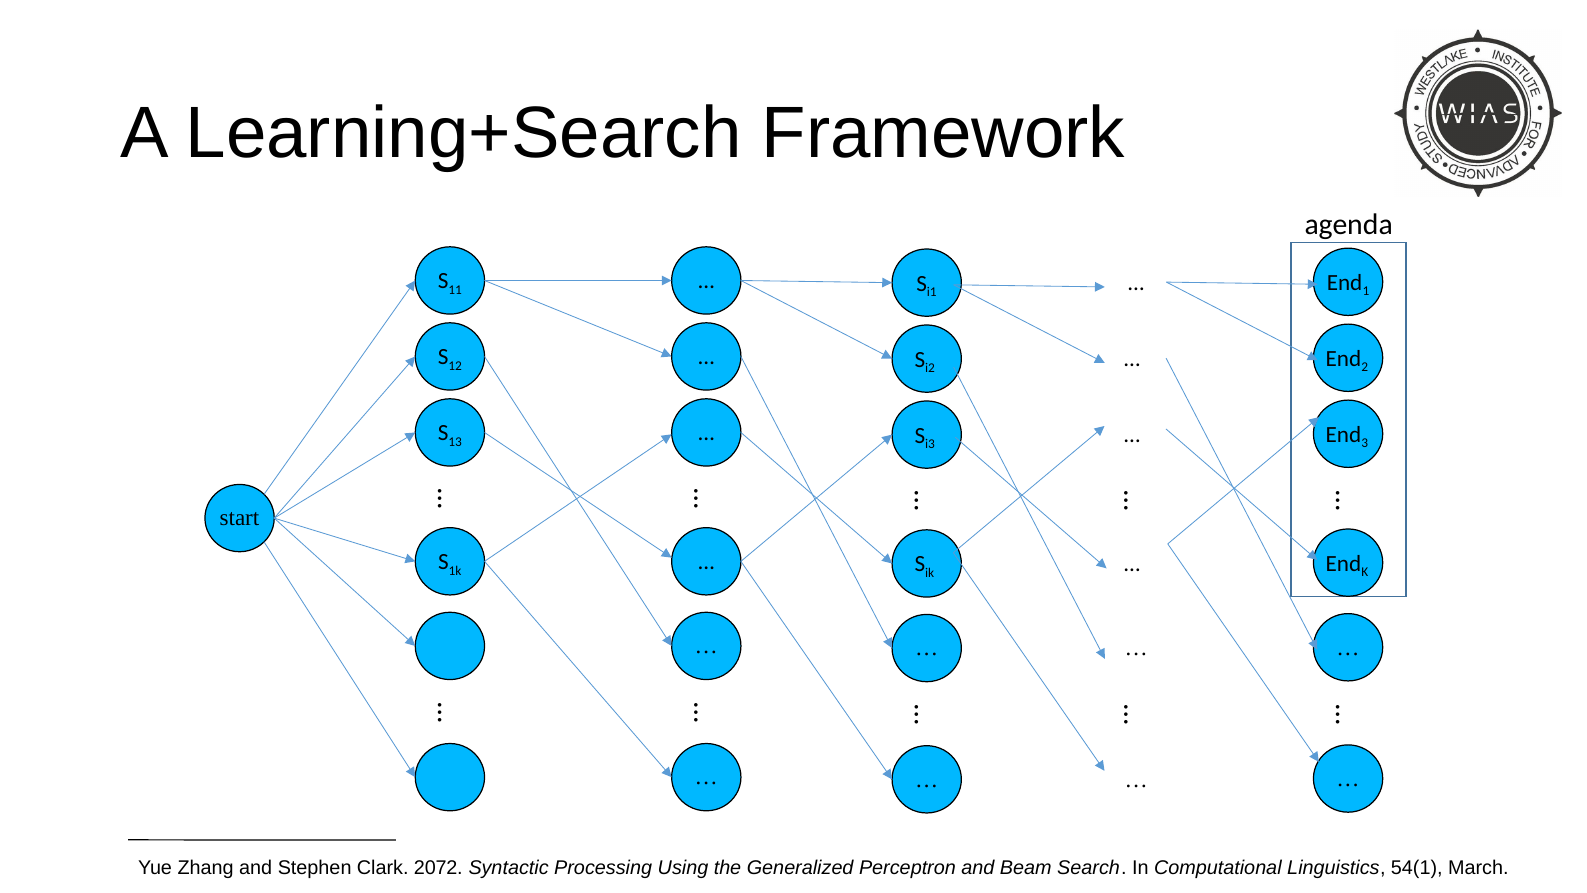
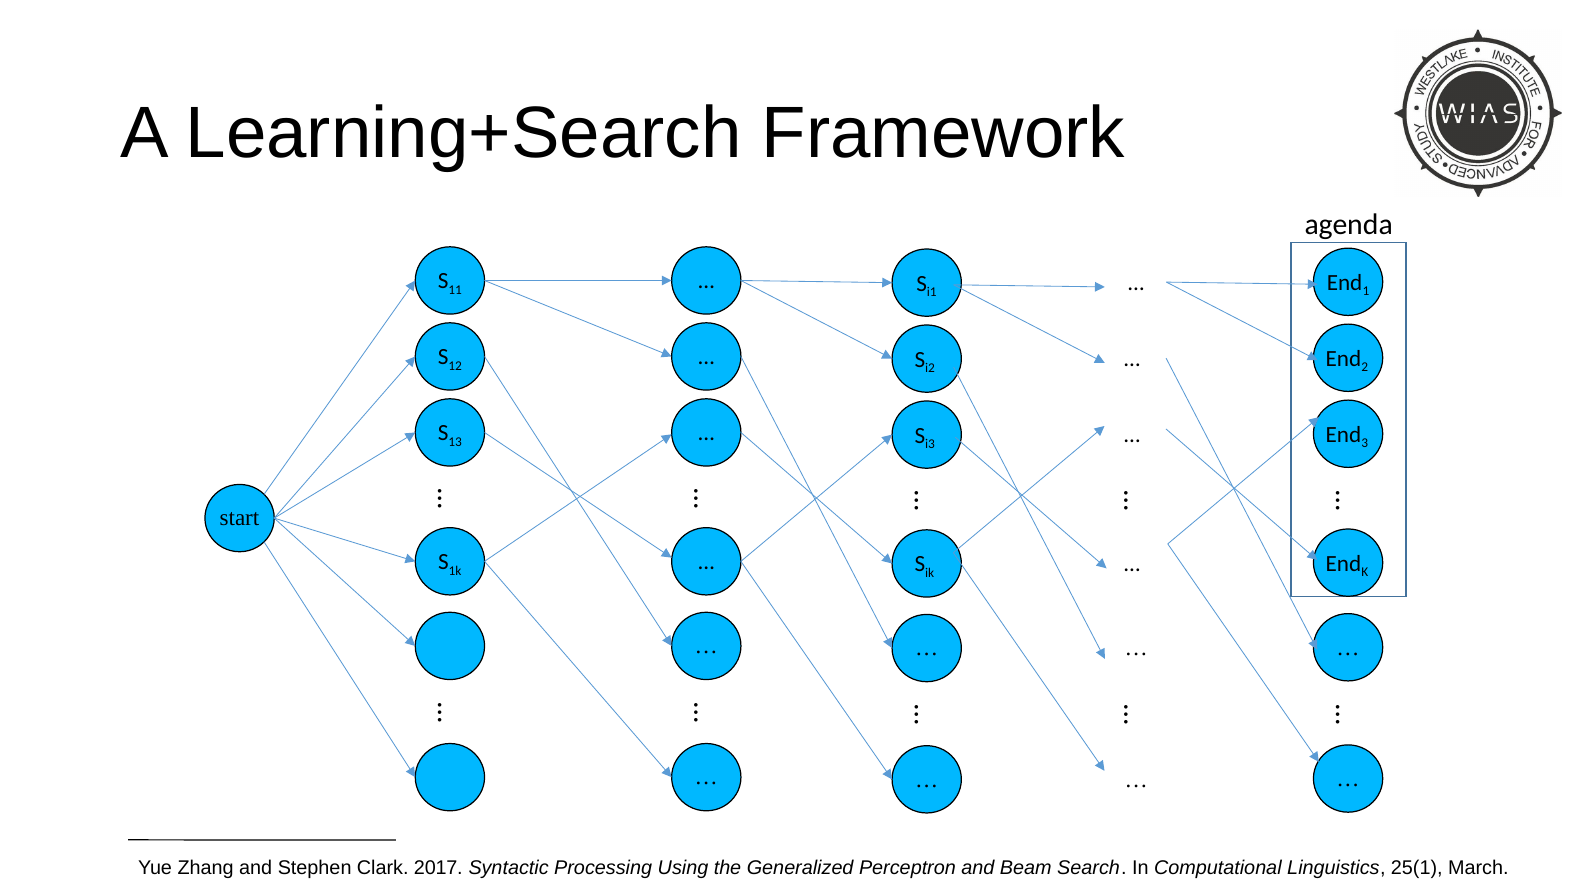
2072: 2072 -> 2017
54(1: 54(1 -> 25(1
